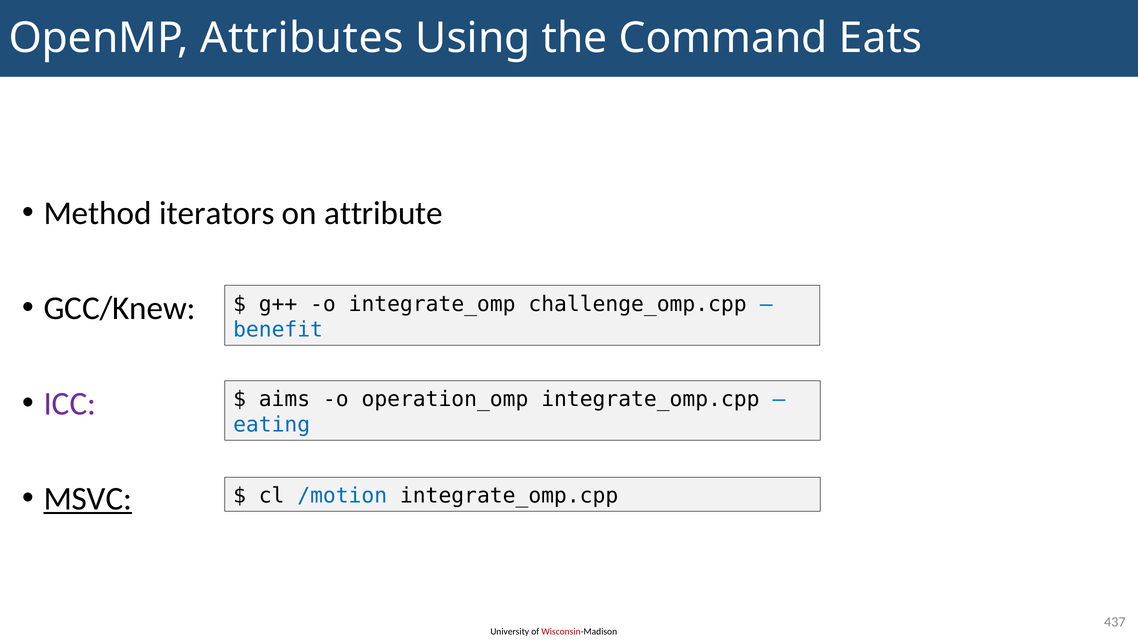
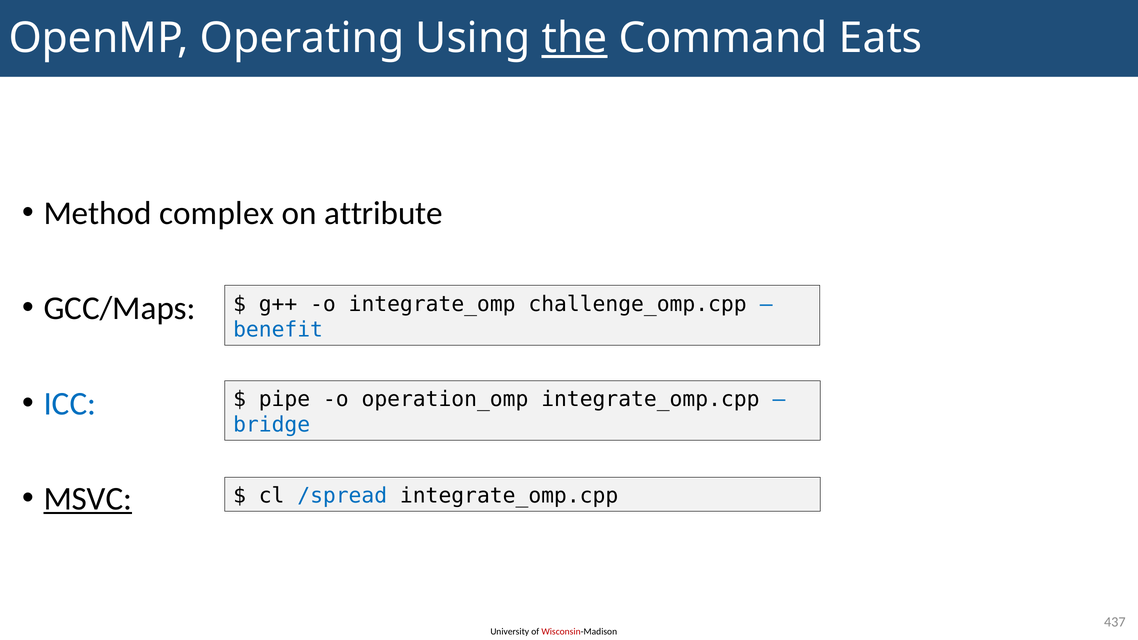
Attributes: Attributes -> Operating
the underline: none -> present
iterators: iterators -> complex
GCC/Knew: GCC/Knew -> GCC/Maps
ICC colour: purple -> blue
aims: aims -> pipe
eating: eating -> bridge
/motion: /motion -> /spread
